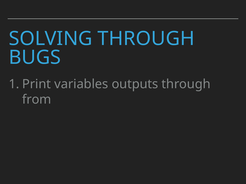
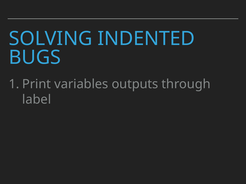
SOLVING THROUGH: THROUGH -> INDENTED
from: from -> label
